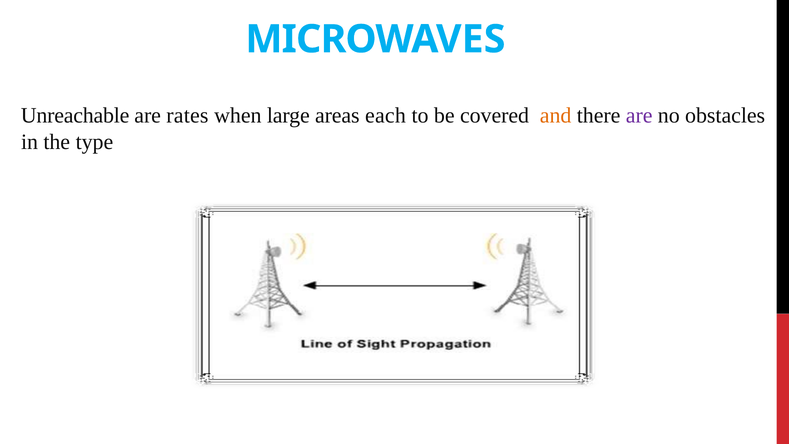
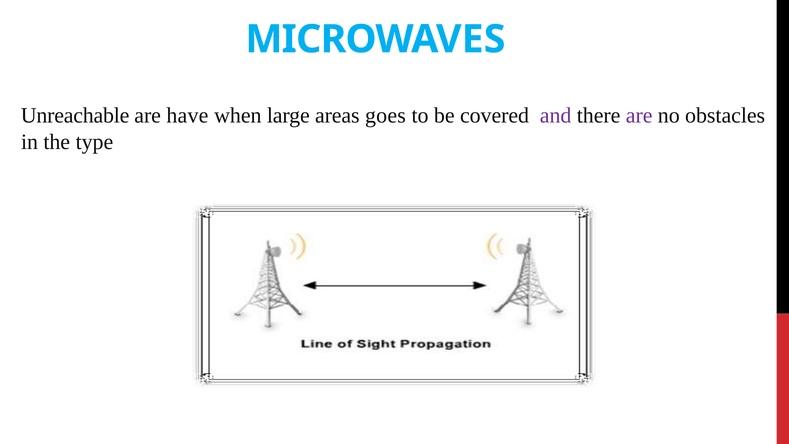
rates: rates -> have
each: each -> goes
and colour: orange -> purple
